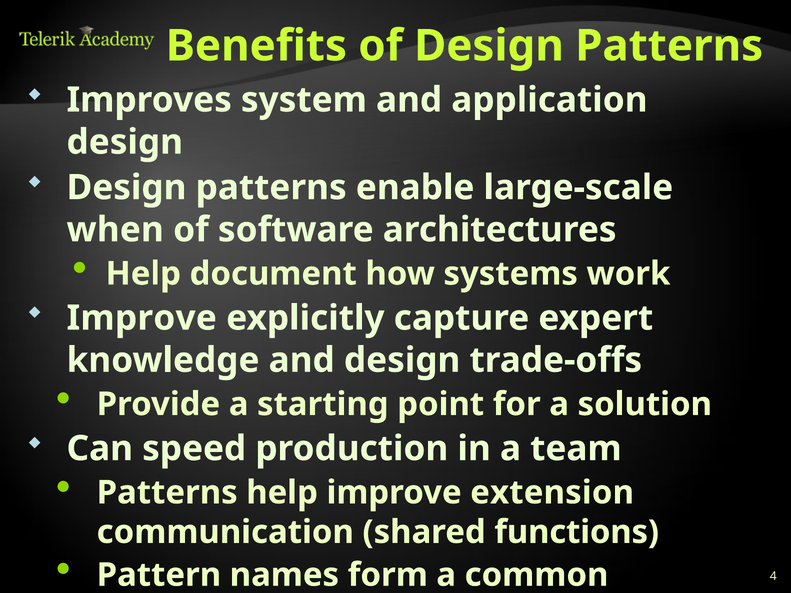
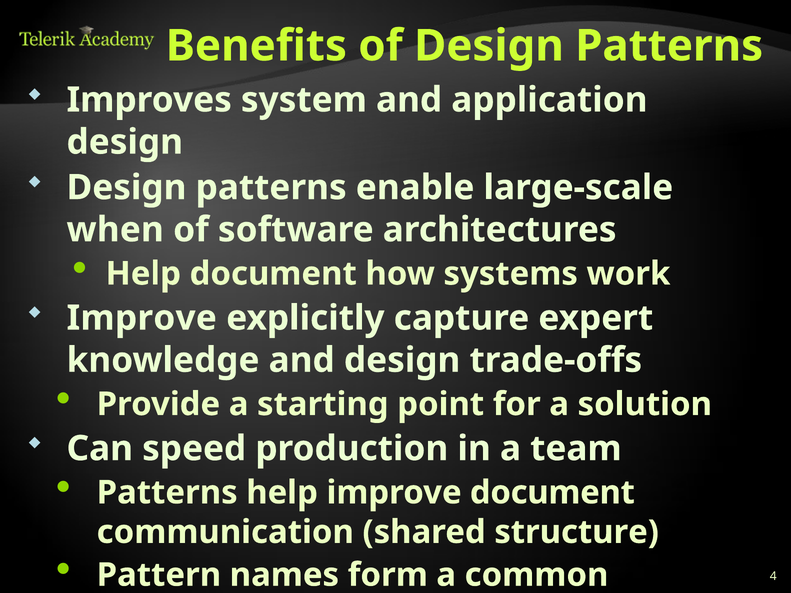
improve extension: extension -> document
functions: functions -> structure
